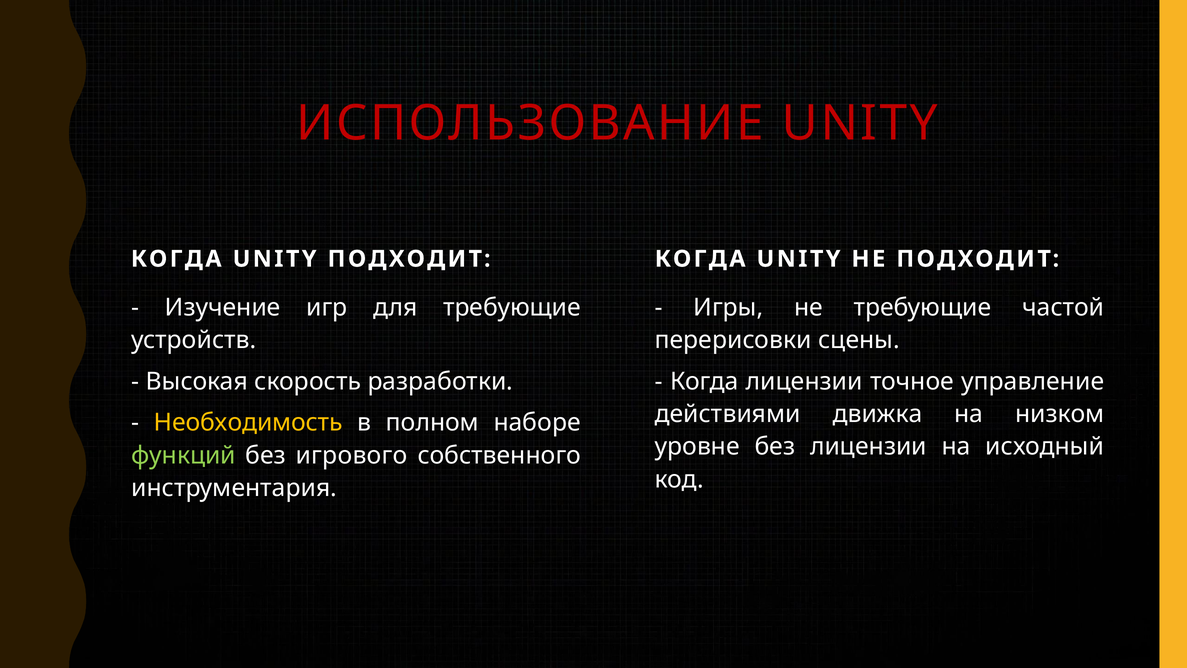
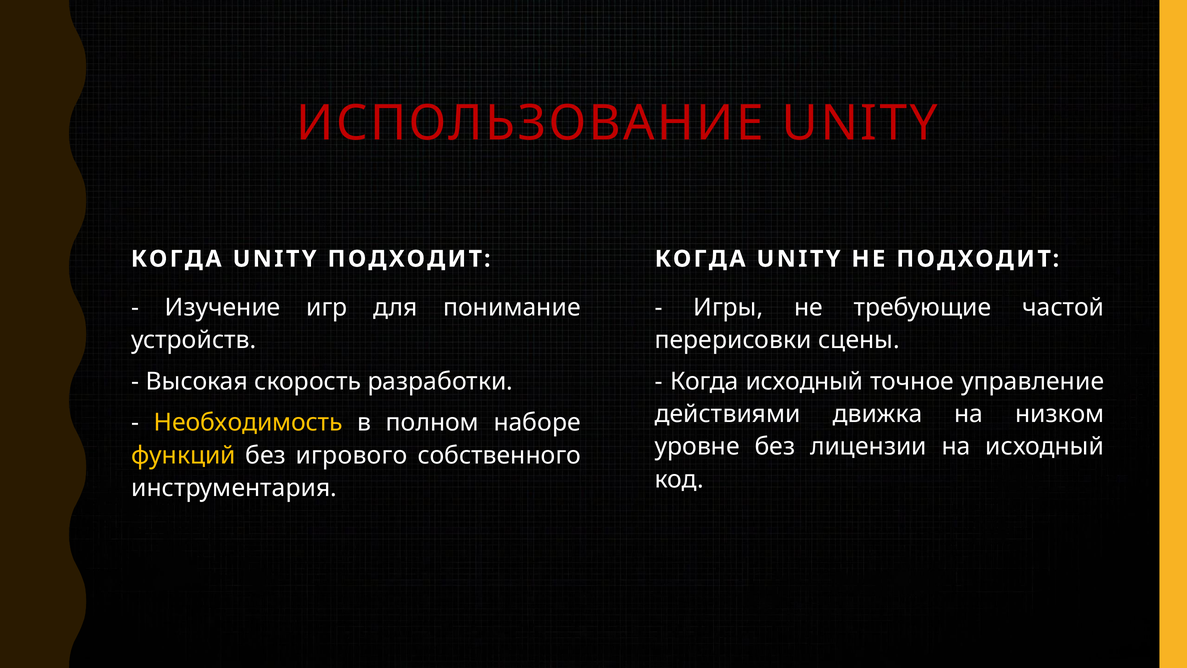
для требующие: требующие -> понимание
Когда лицензии: лицензии -> исходный
функций colour: light green -> yellow
